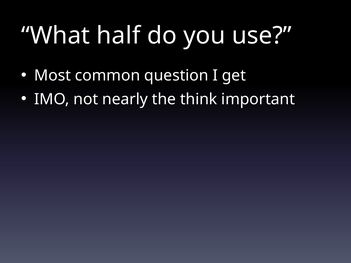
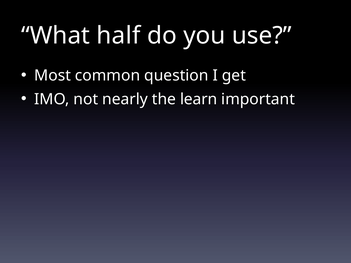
think: think -> learn
